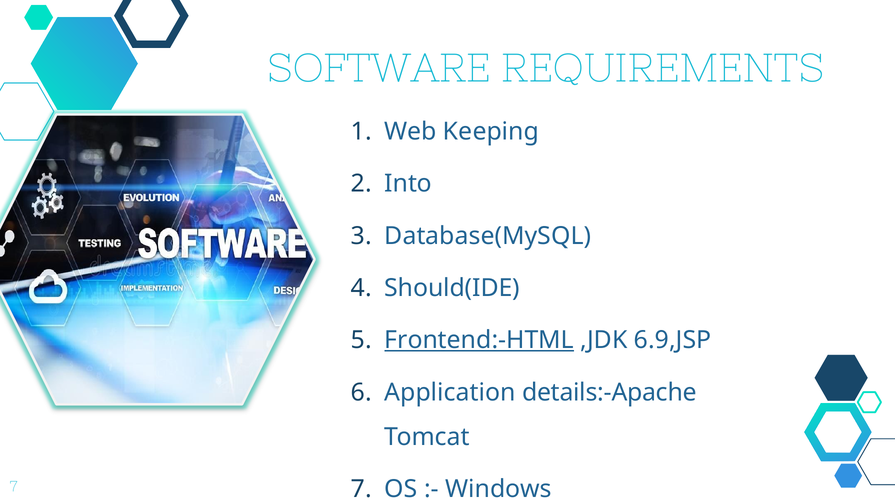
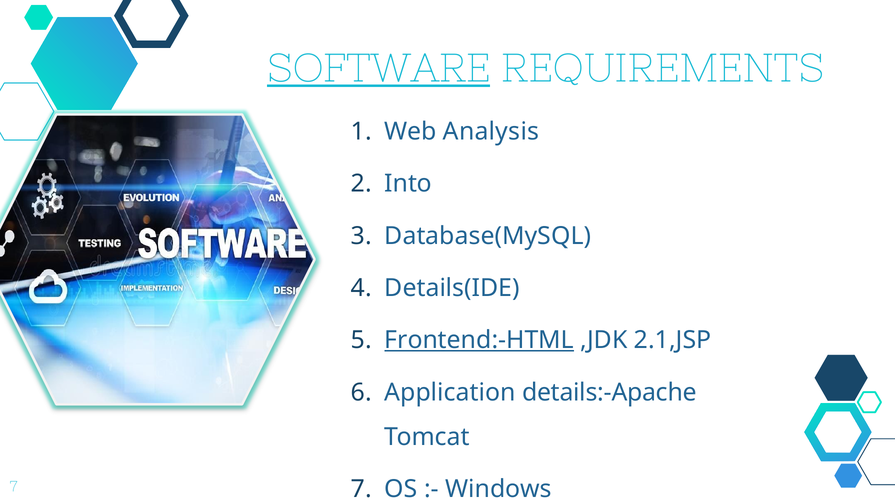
SOFTWARE underline: none -> present
Keeping: Keeping -> Analysis
Should(IDE: Should(IDE -> Details(IDE
6.9,JSP: 6.9,JSP -> 2.1,JSP
